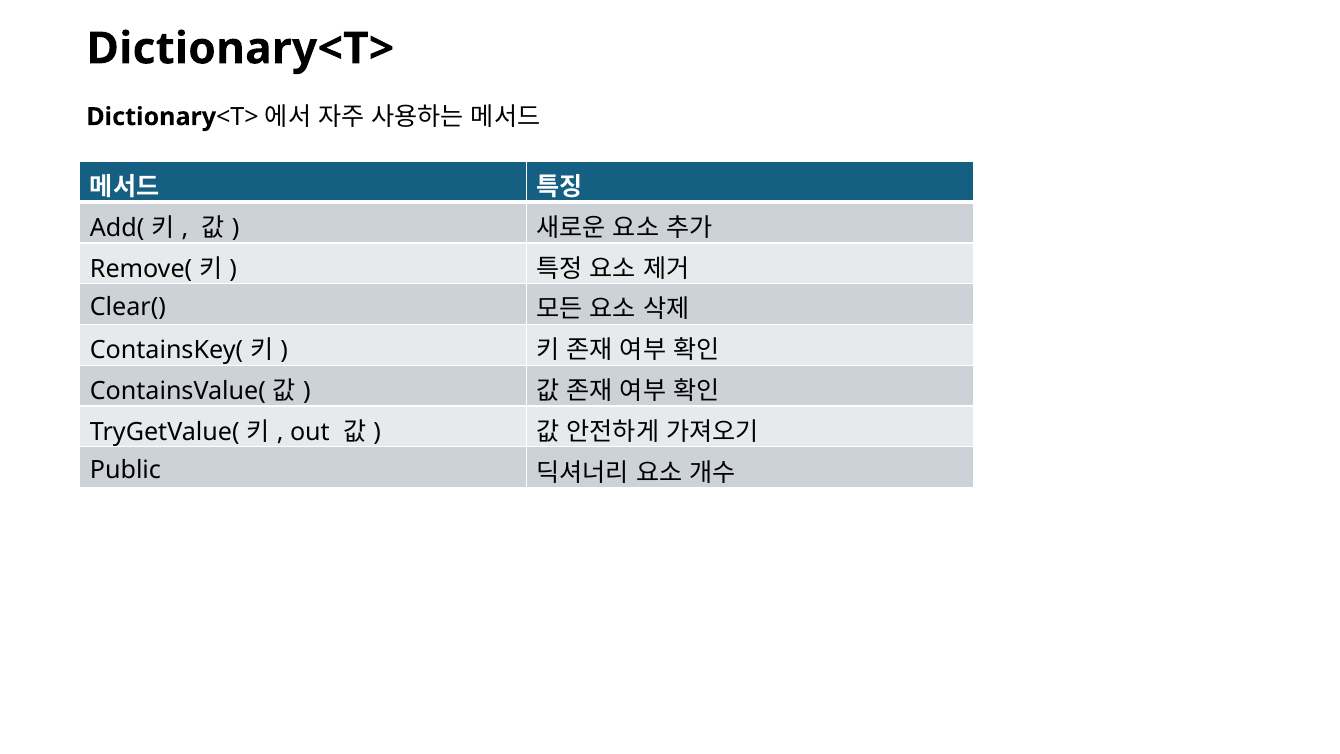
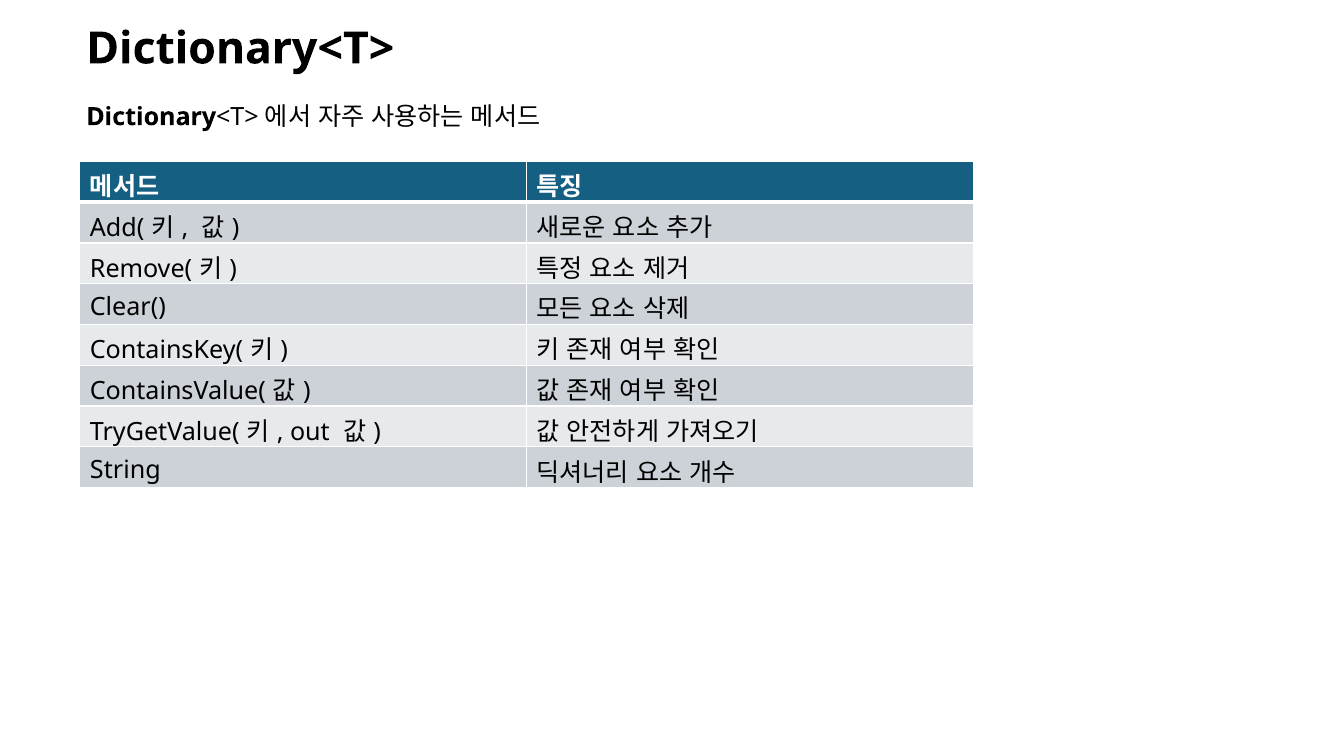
Public: Public -> String
